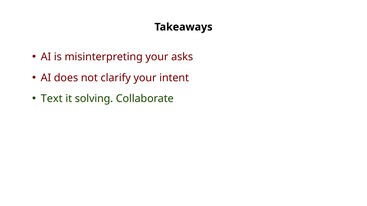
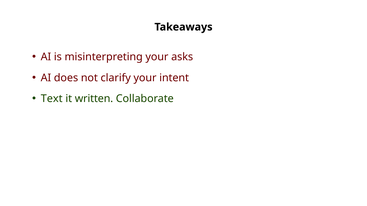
solving: solving -> written
